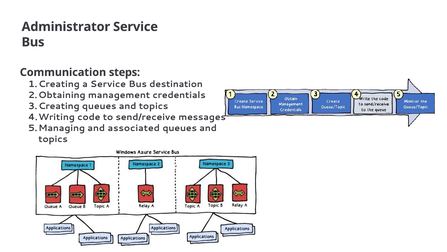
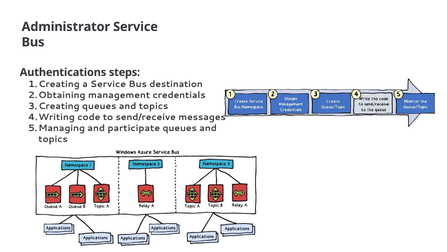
Communication: Communication -> Authentications
associated: associated -> participate
